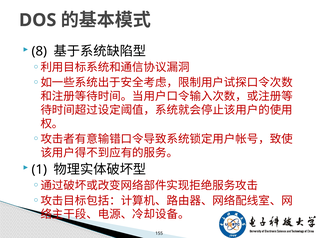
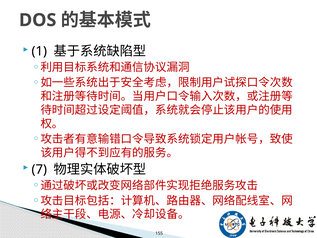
8: 8 -> 1
1: 1 -> 7
